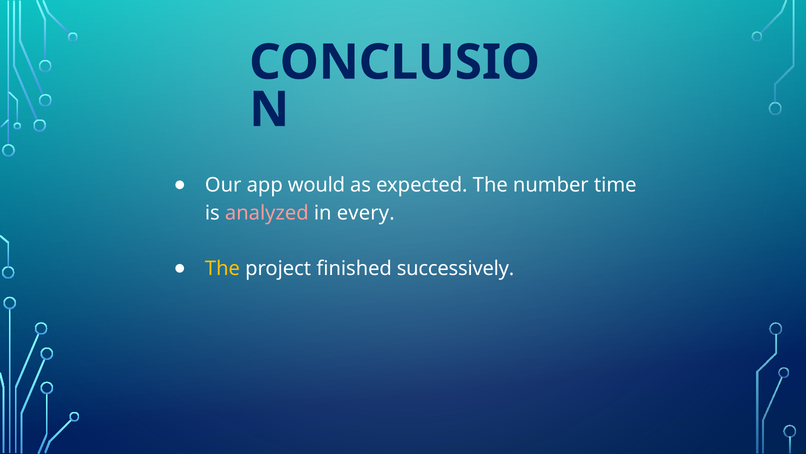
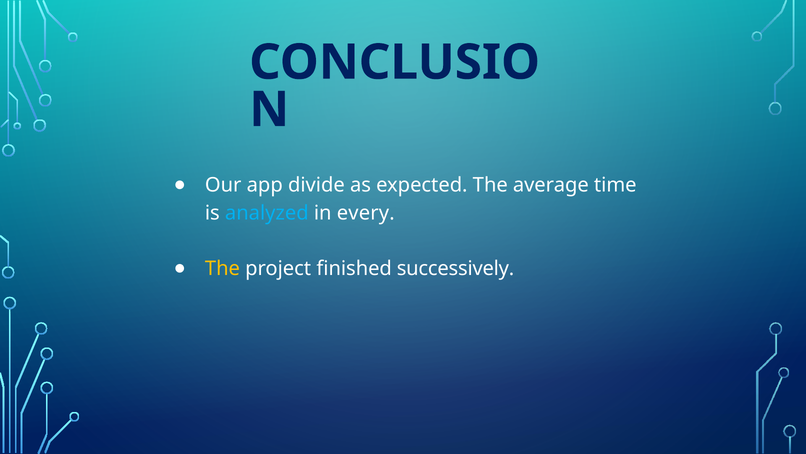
would: would -> divide
number: number -> average
analyzed colour: pink -> light blue
